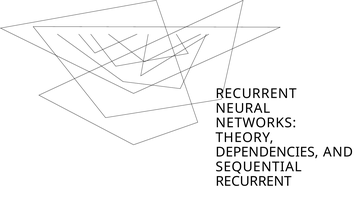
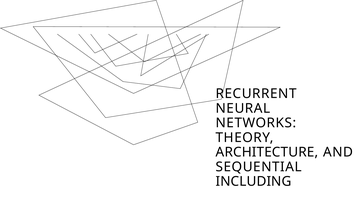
DEPENDENCIES: DEPENDENCIES -> ARCHITECTURE
RECURRENT at (254, 182): RECURRENT -> INCLUDING
